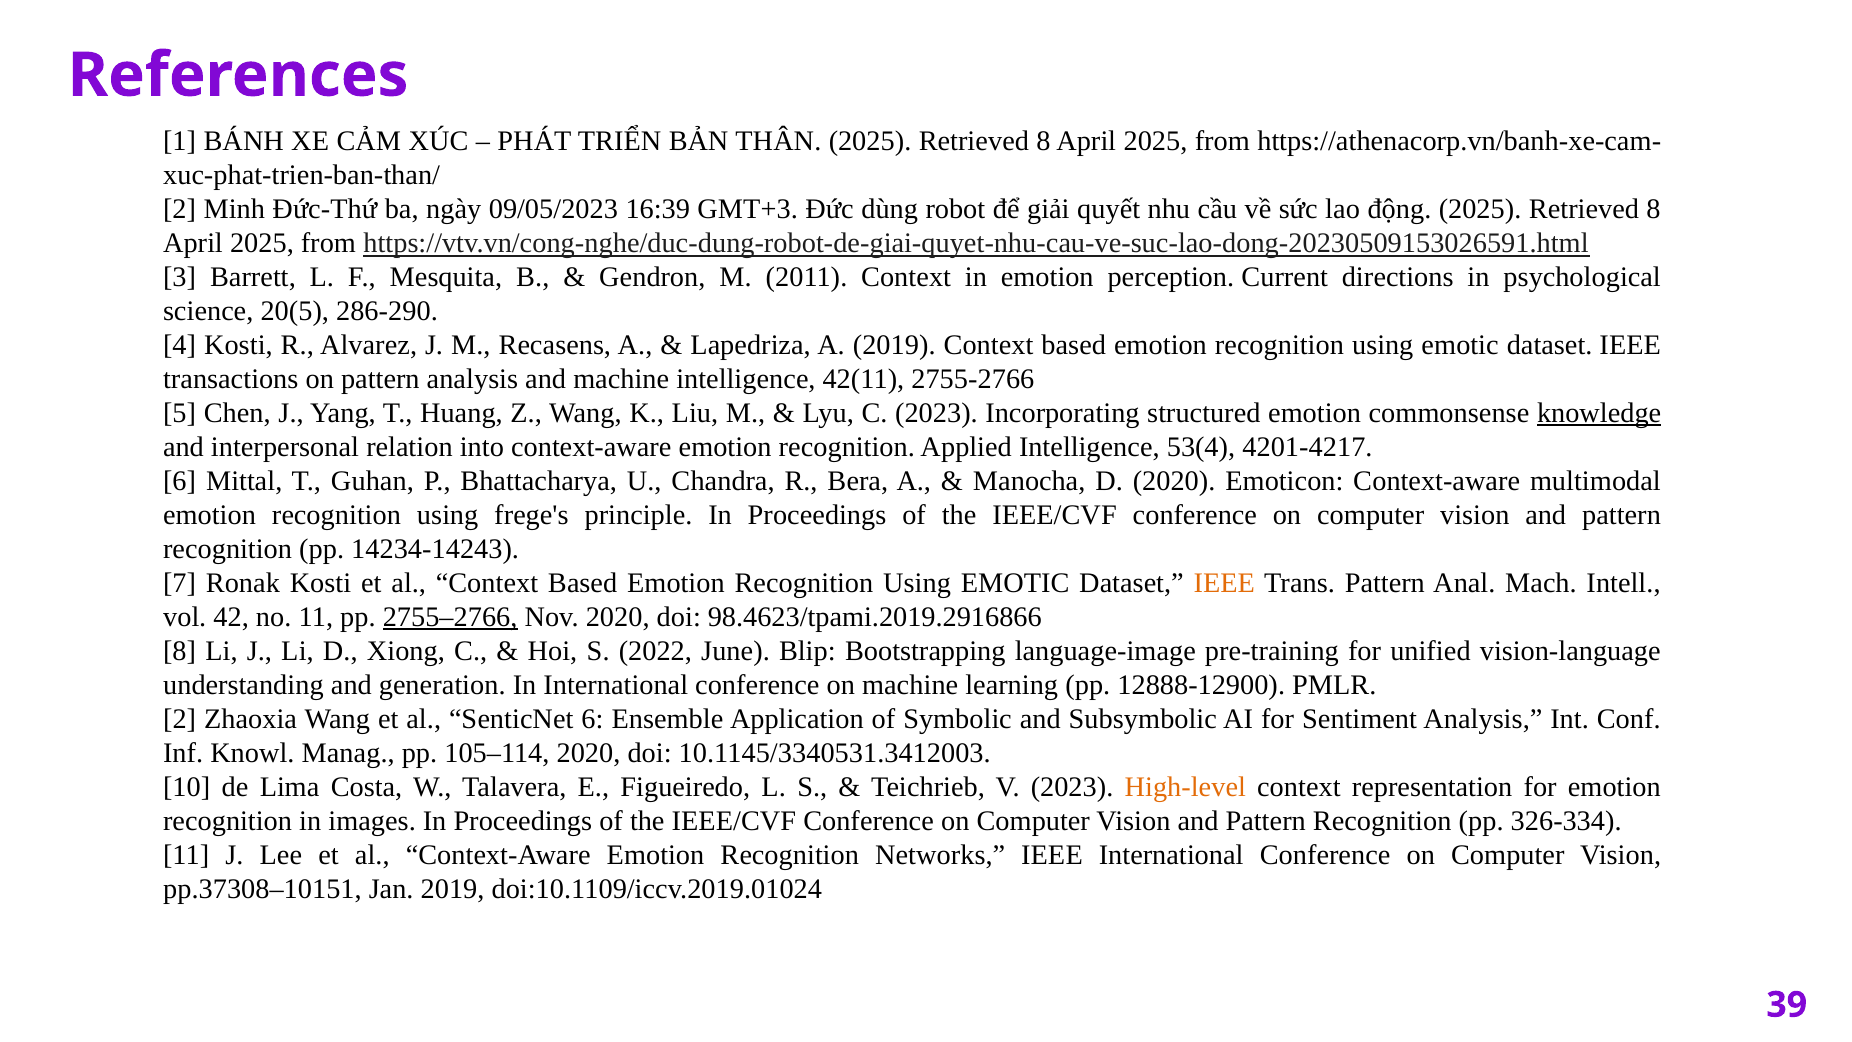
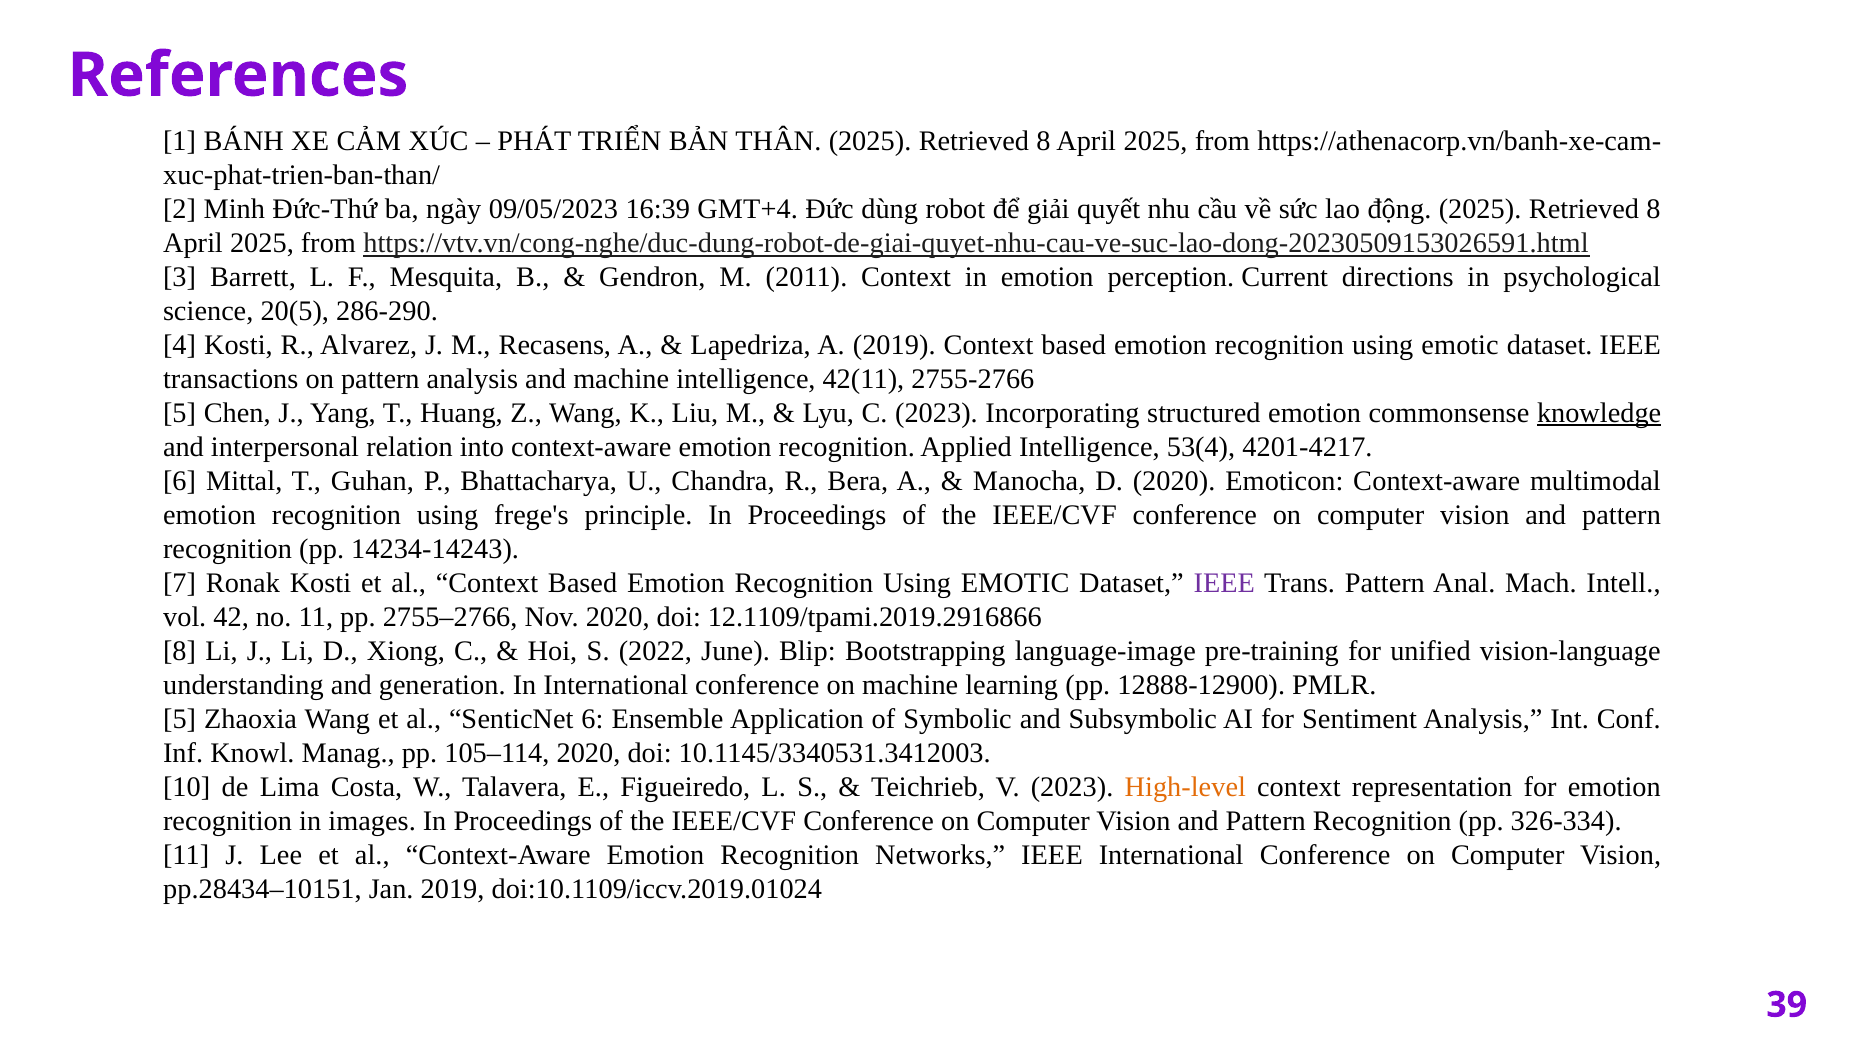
GMT+3: GMT+3 -> GMT+4
IEEE at (1224, 583) colour: orange -> purple
2755–2766 underline: present -> none
98.4623/tpami.2019.2916866: 98.4623/tpami.2019.2916866 -> 12.1109/tpami.2019.2916866
2 at (180, 719): 2 -> 5
pp.37308–10151: pp.37308–10151 -> pp.28434–10151
